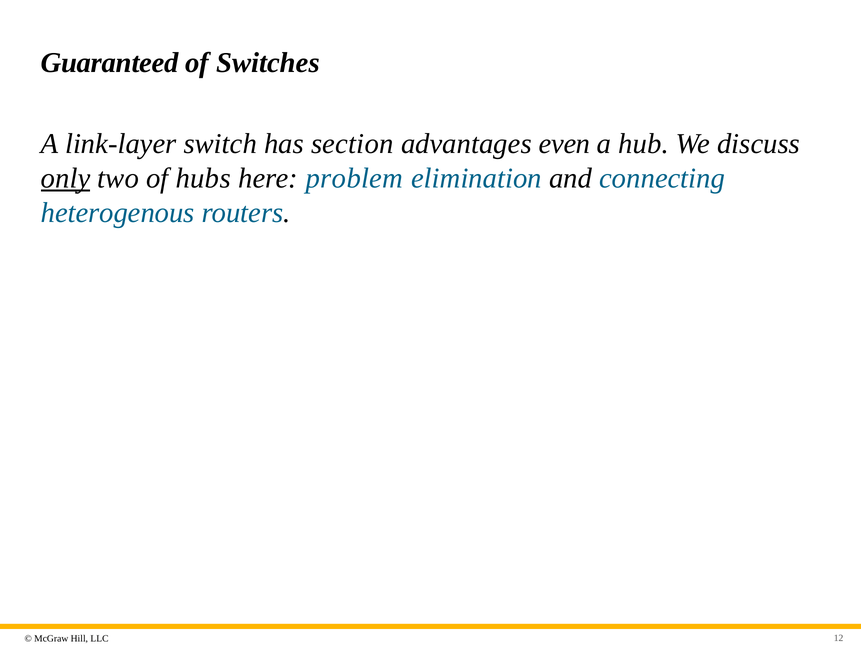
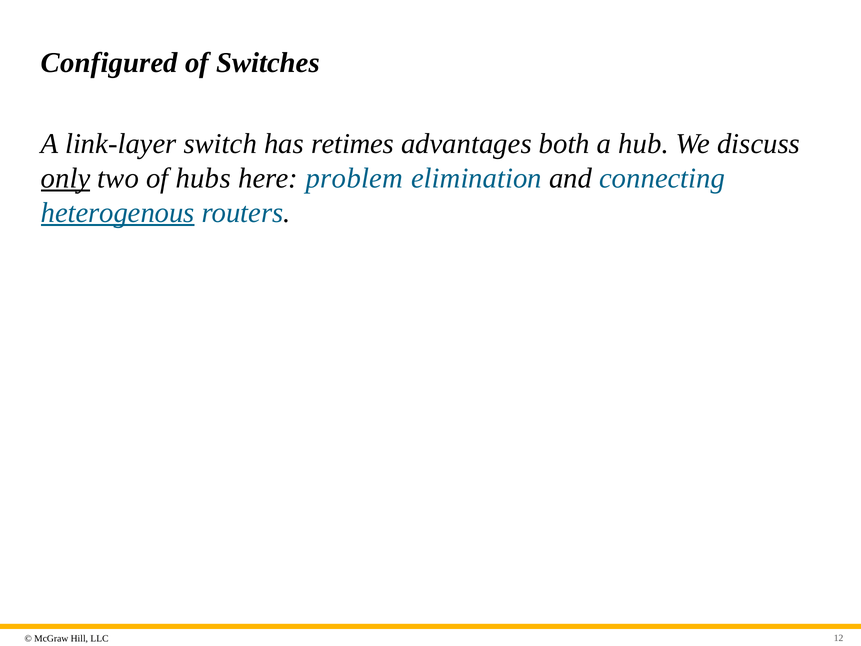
Guaranteed: Guaranteed -> Configured
section: section -> retimes
even: even -> both
heterogenous underline: none -> present
